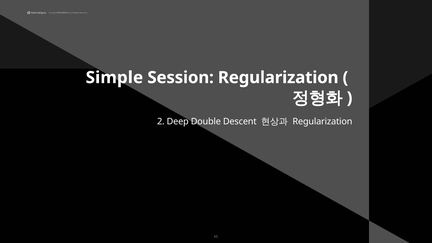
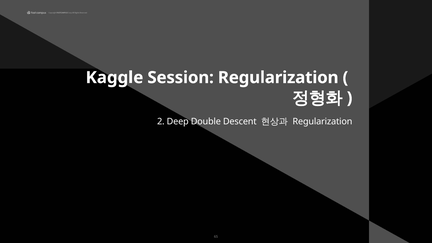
Simple: Simple -> Kaggle
